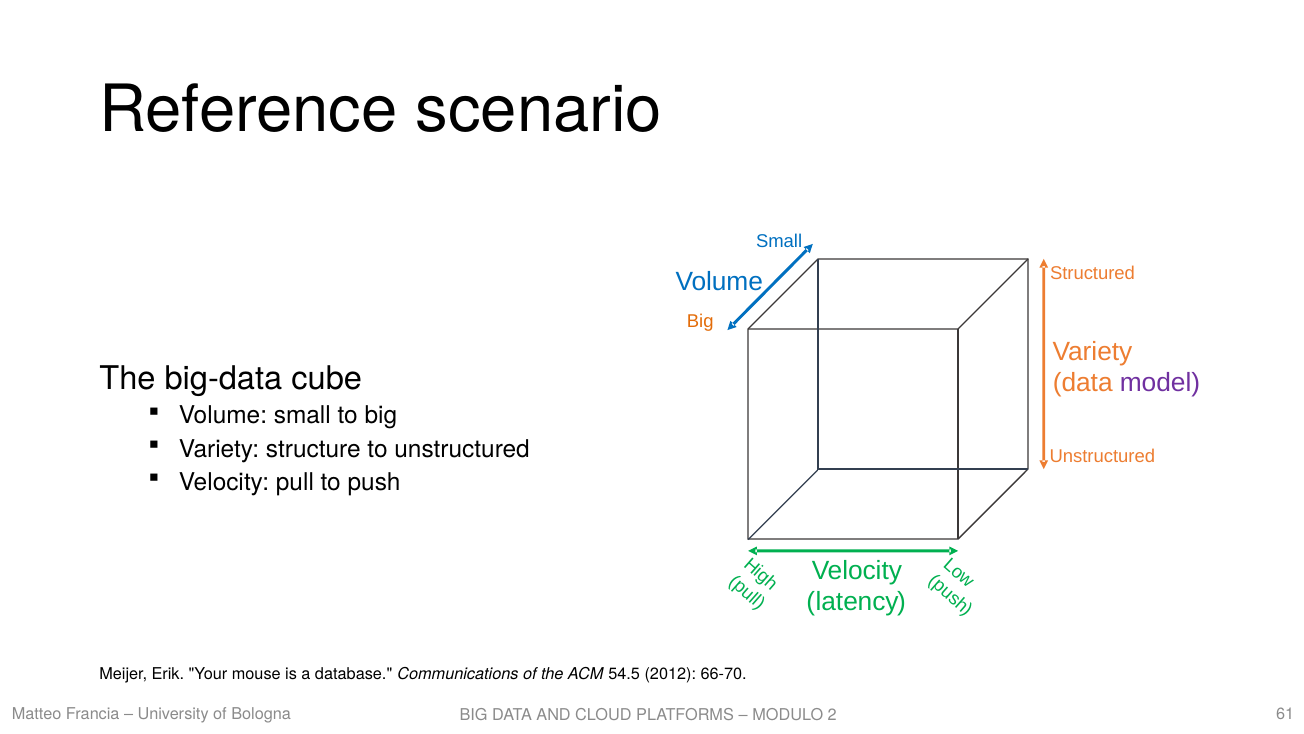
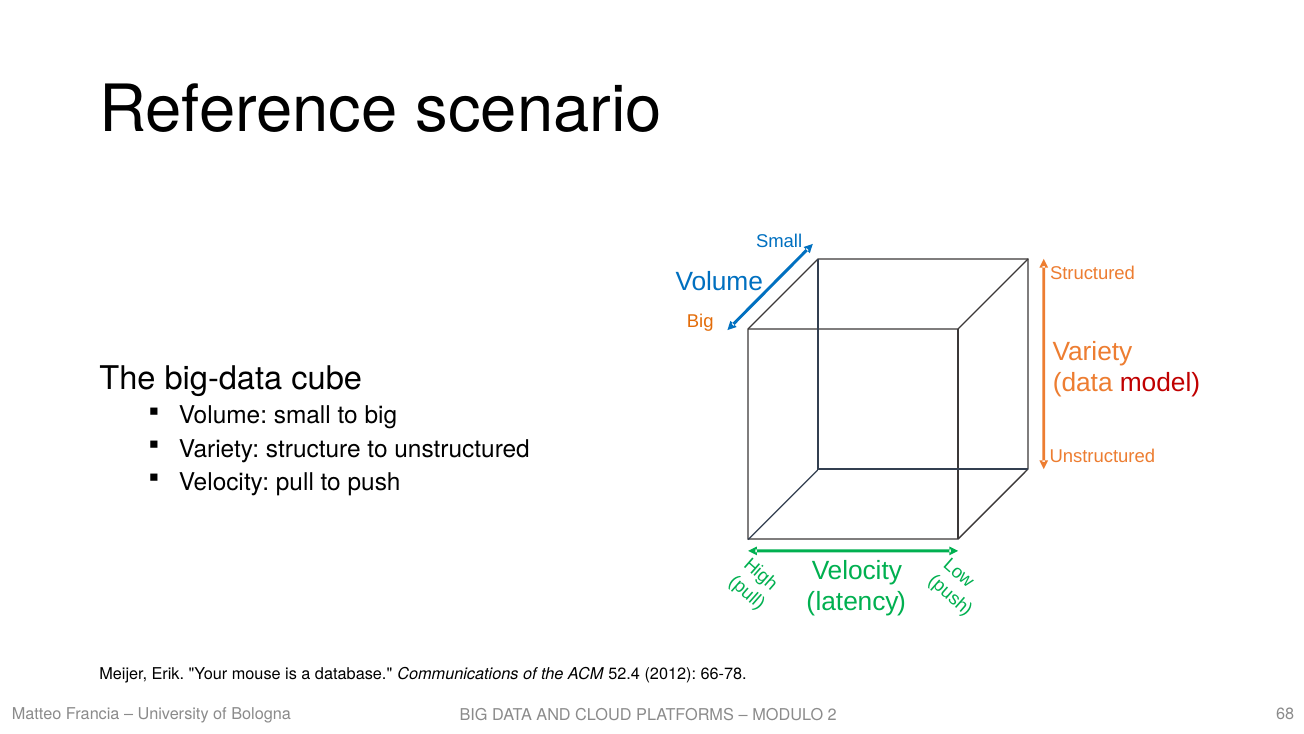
model colour: purple -> red
54.5: 54.5 -> 52.4
66-70: 66-70 -> 66-78
61: 61 -> 68
